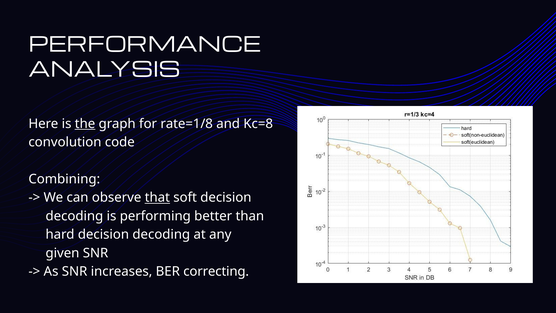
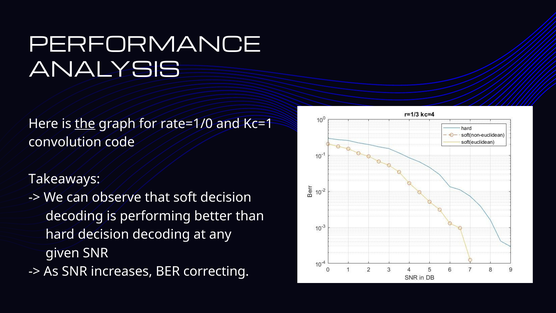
rate=1/8: rate=1/8 -> rate=1/0
Kc=8: Kc=8 -> Kc=1
Combining: Combining -> Takeaways
that underline: present -> none
